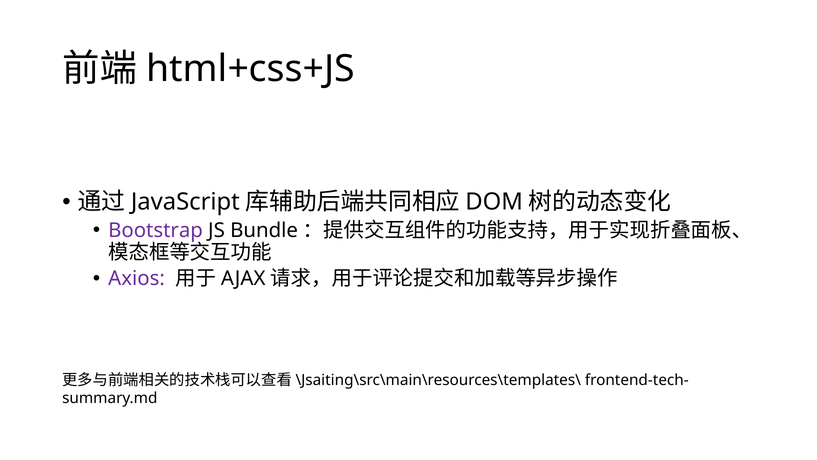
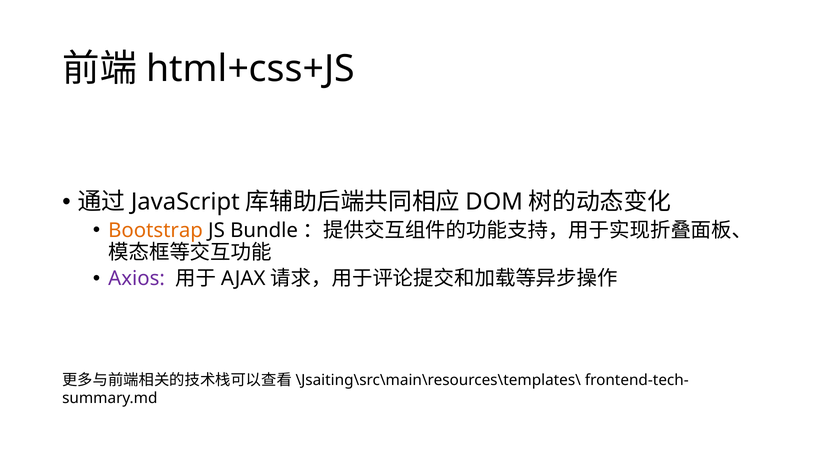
Bootstrap colour: purple -> orange
